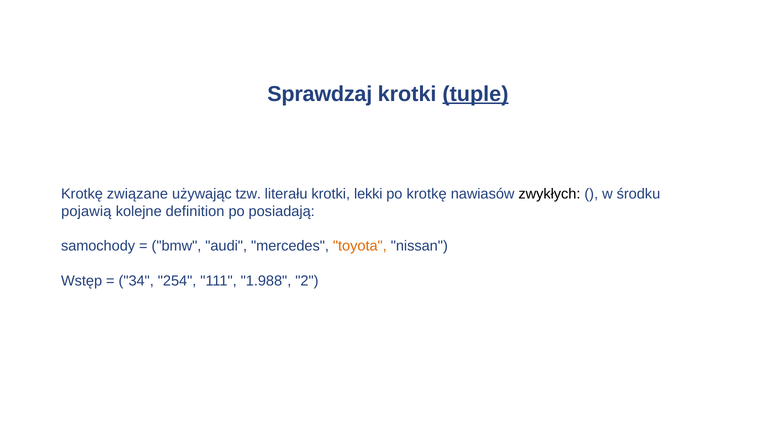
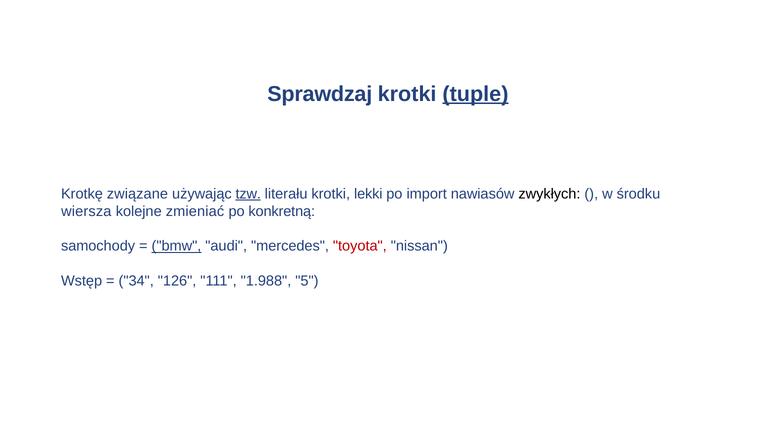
tzw underline: none -> present
po krotkę: krotkę -> import
pojawią: pojawią -> wiersza
definition: definition -> zmieniać
posiadają: posiadają -> konkretną
bmw underline: none -> present
toyota colour: orange -> red
254: 254 -> 126
2: 2 -> 5
